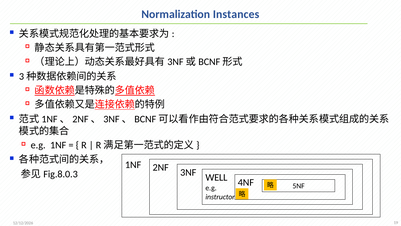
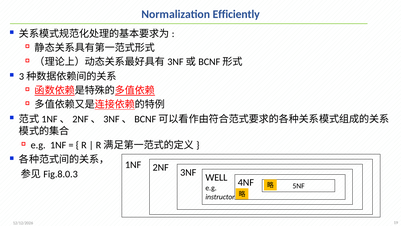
Instances: Instances -> Efficiently
